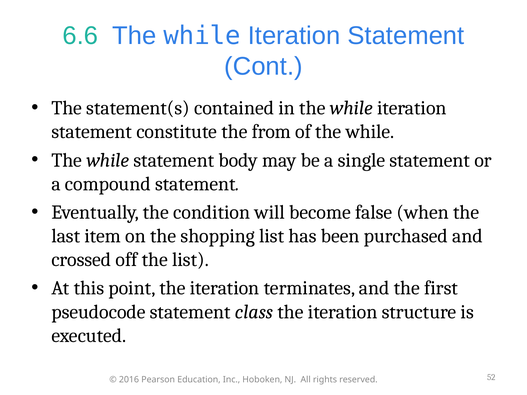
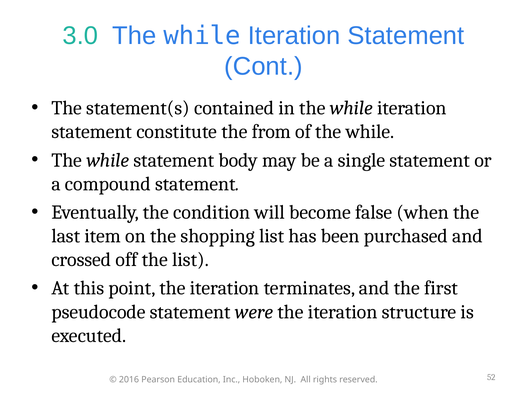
6.6: 6.6 -> 3.0
class: class -> were
